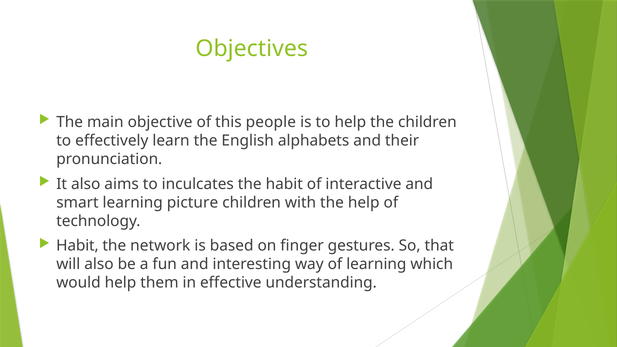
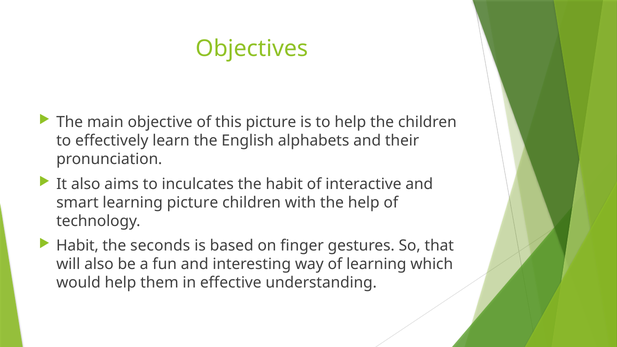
this people: people -> picture
network: network -> seconds
